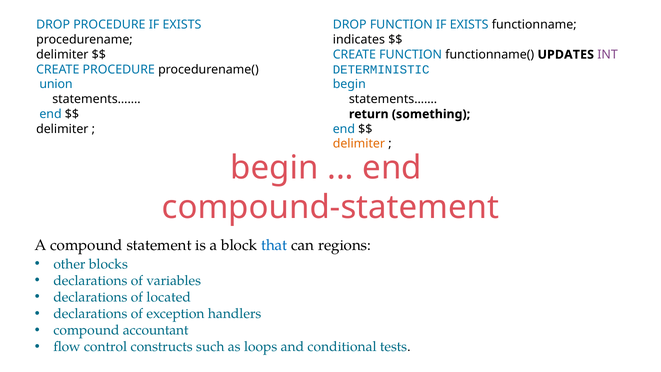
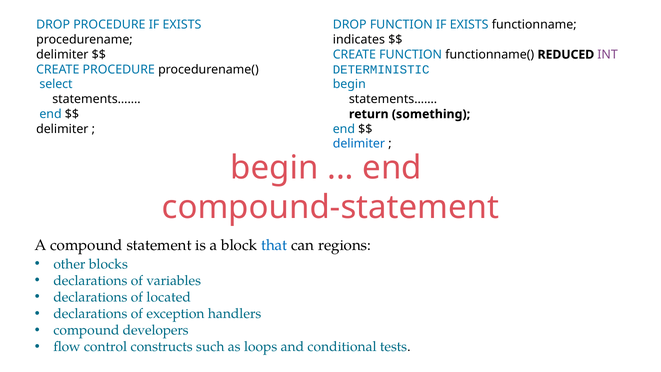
UPDATES: UPDATES -> REDUCED
union: union -> select
delimiter at (359, 144) colour: orange -> blue
accountant: accountant -> developers
